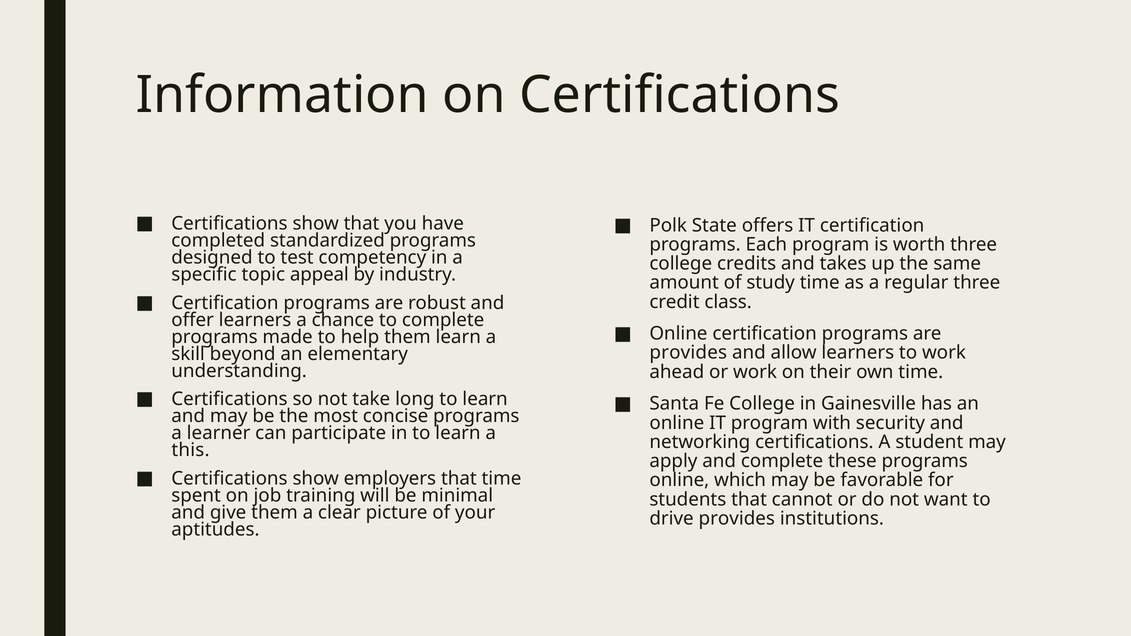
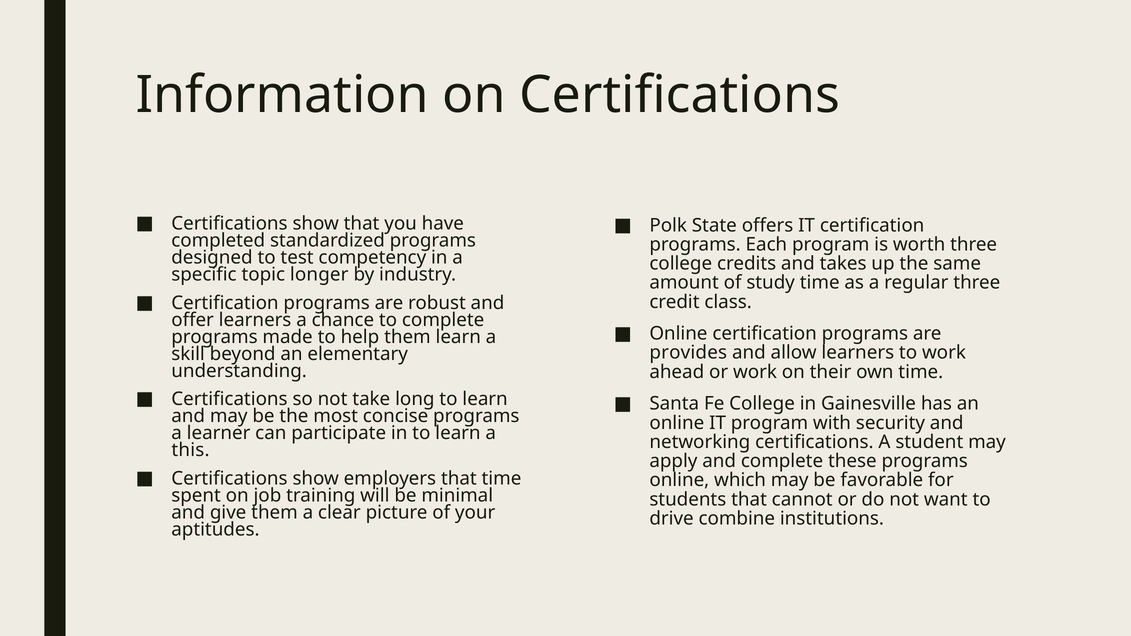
appeal: appeal -> longer
drive provides: provides -> combine
